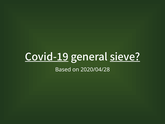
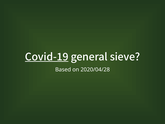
sieve underline: present -> none
